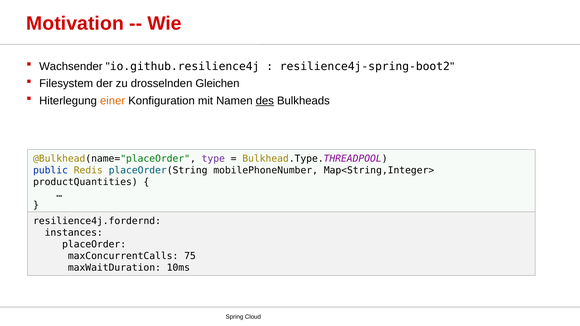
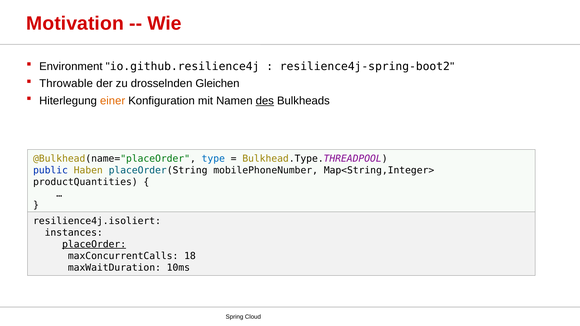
Wachsender: Wachsender -> Environment
Filesystem: Filesystem -> Throwable
type colour: purple -> blue
Redis: Redis -> Haben
resilience4j.fordernd: resilience4j.fordernd -> resilience4j.isoliert
placeOrder underline: none -> present
75: 75 -> 18
